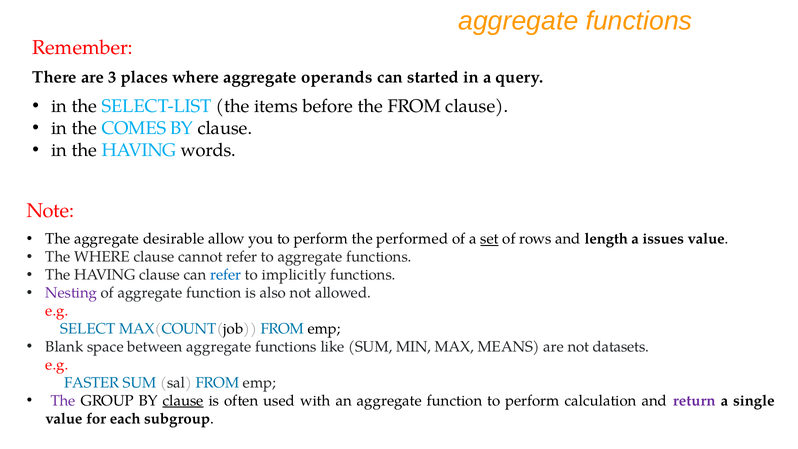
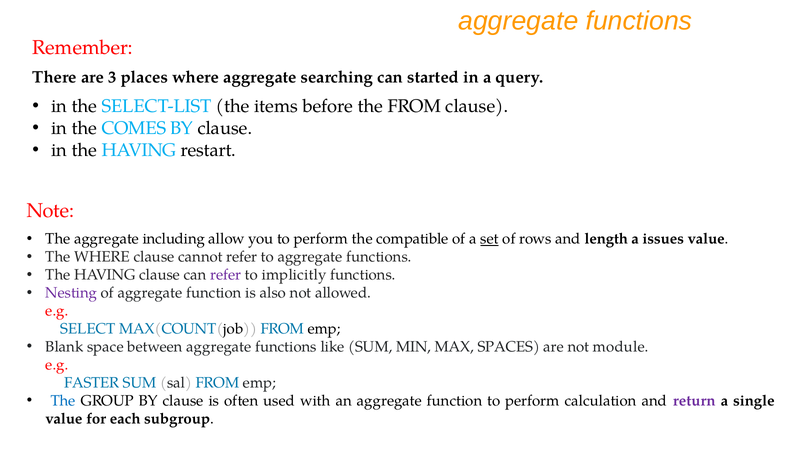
operands: operands -> searching
words: words -> restart
desirable: desirable -> including
performed: performed -> compatible
refer at (226, 275) colour: blue -> purple
MEANS: MEANS -> SPACES
datasets: datasets -> module
The at (63, 401) colour: purple -> blue
clause at (183, 401) underline: present -> none
